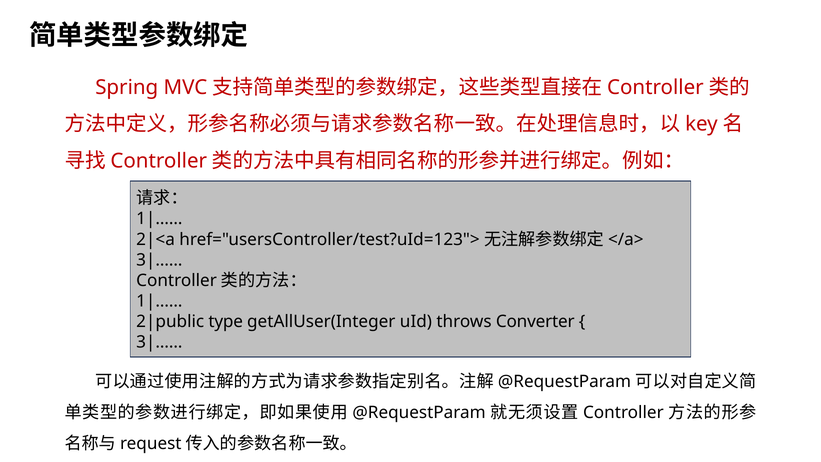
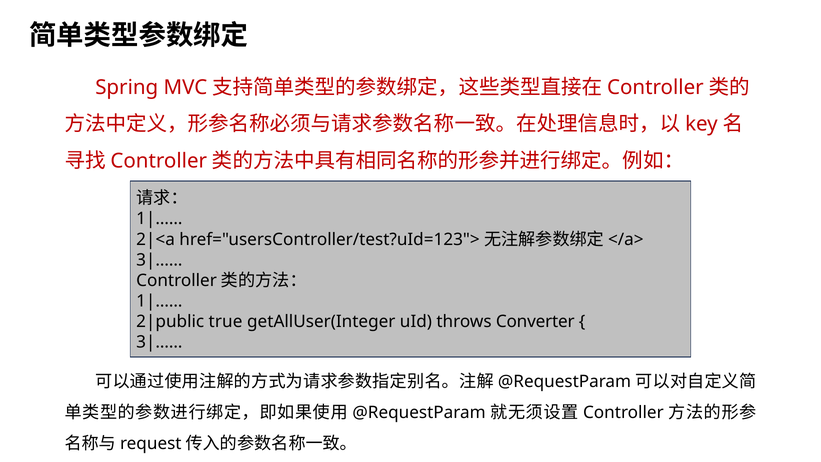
type: type -> true
